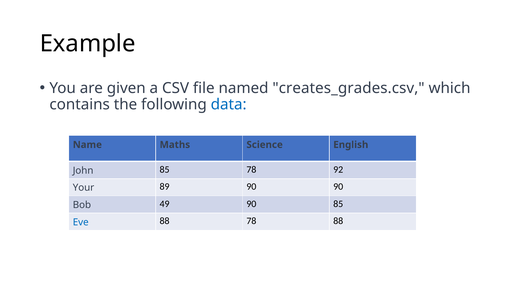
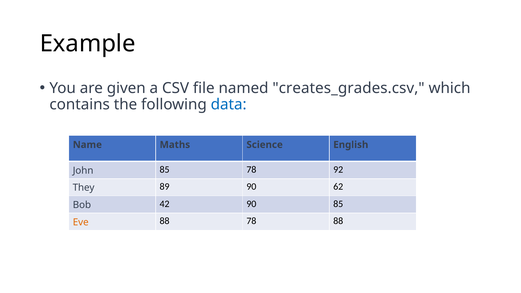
Your: Your -> They
90 90: 90 -> 62
49: 49 -> 42
Eve colour: blue -> orange
